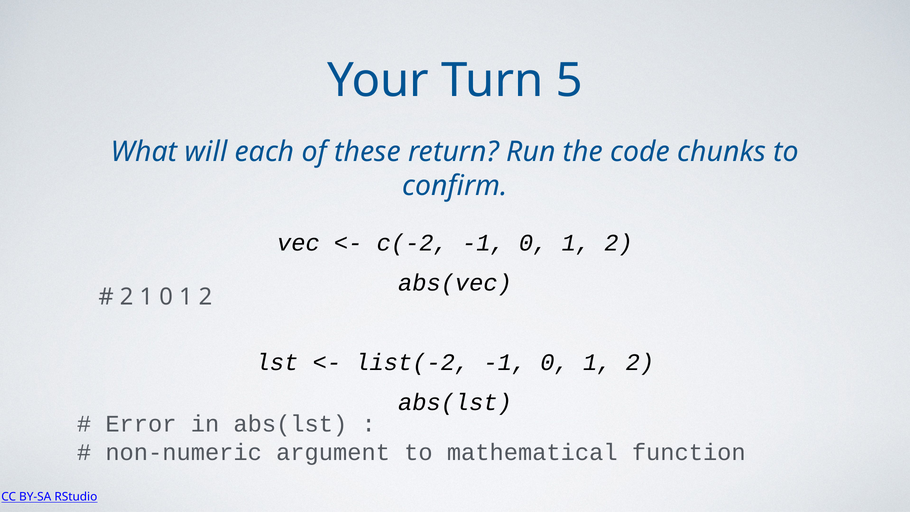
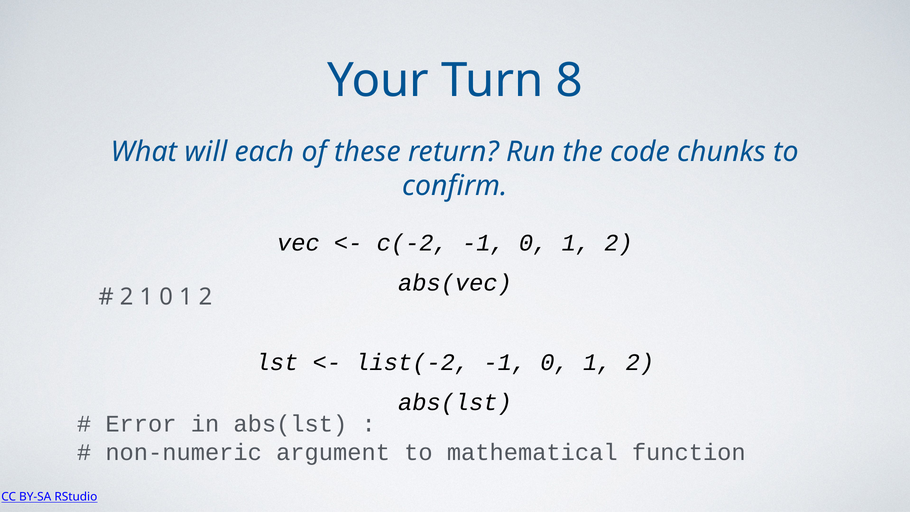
5: 5 -> 8
